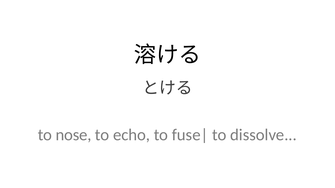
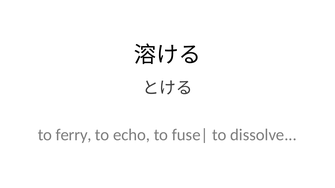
nose: nose -> ferry
